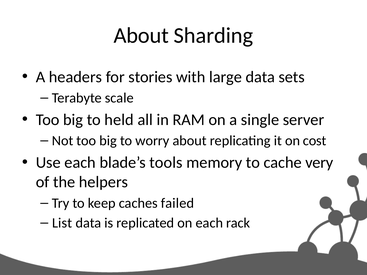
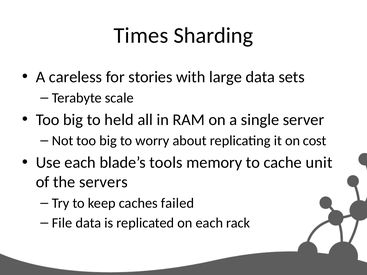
About at (141, 36): About -> Times
headers: headers -> careless
very: very -> unit
helpers: helpers -> servers
List: List -> File
